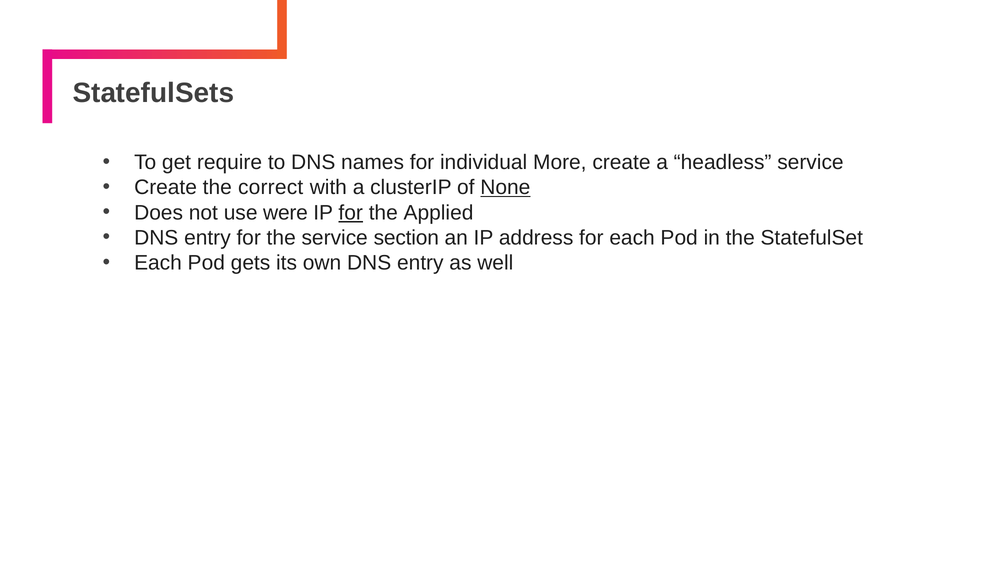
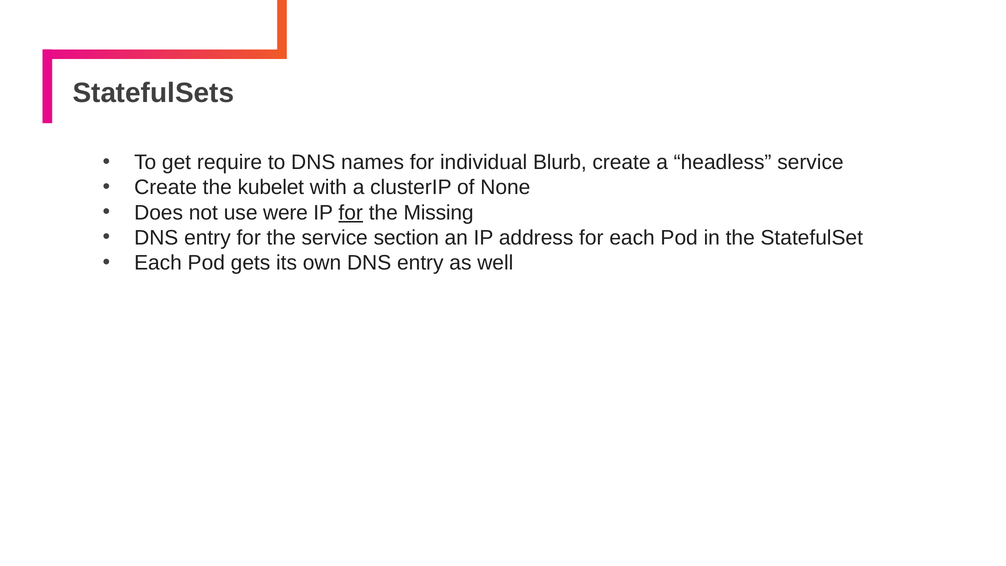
More: More -> Blurb
correct: correct -> kubelet
None underline: present -> none
Applied: Applied -> Missing
